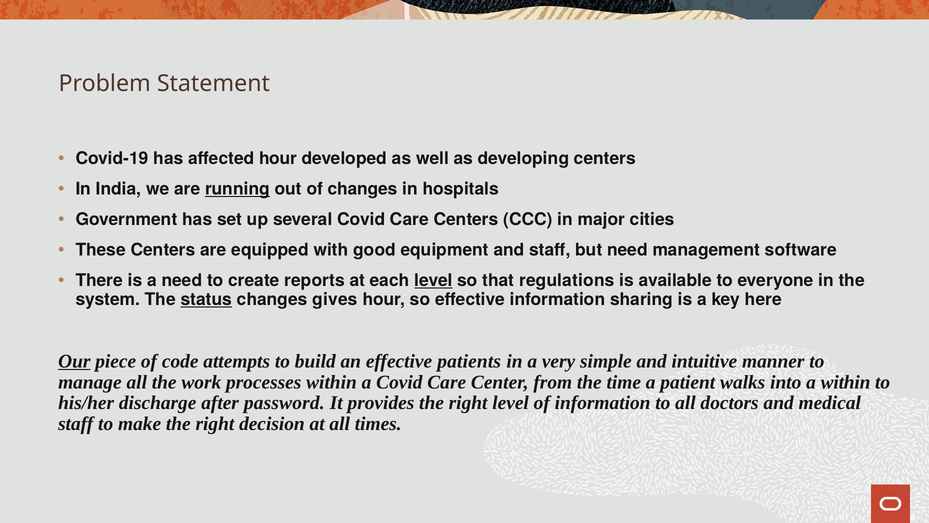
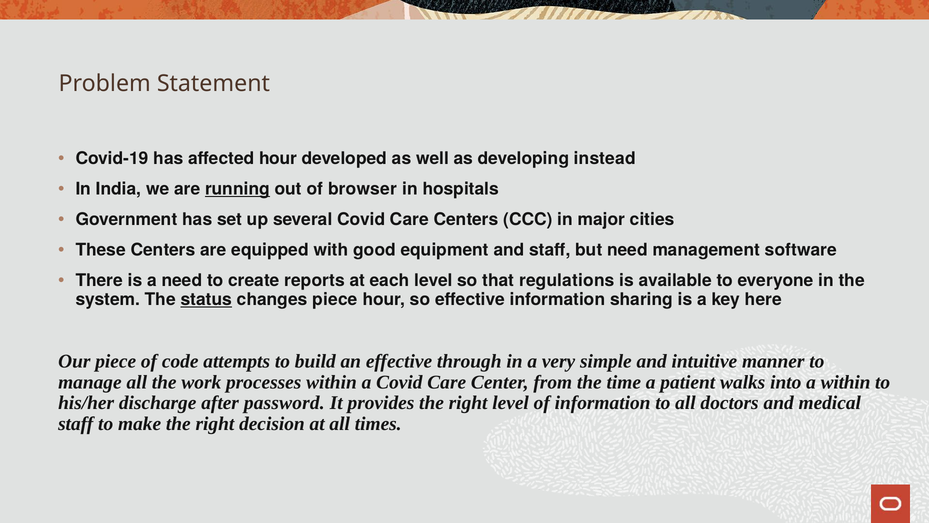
developing centers: centers -> instead
of changes: changes -> browser
level at (433, 280) underline: present -> none
changes gives: gives -> piece
Our underline: present -> none
patients: patients -> through
